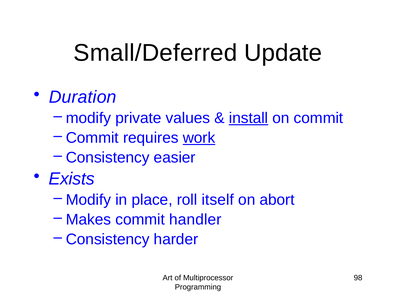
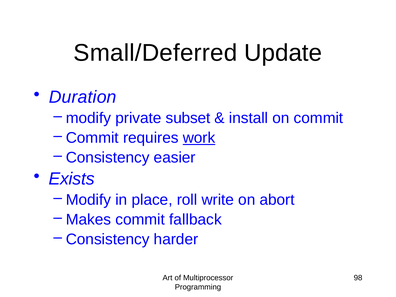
values: values -> subset
install underline: present -> none
itself: itself -> write
handler: handler -> fallback
